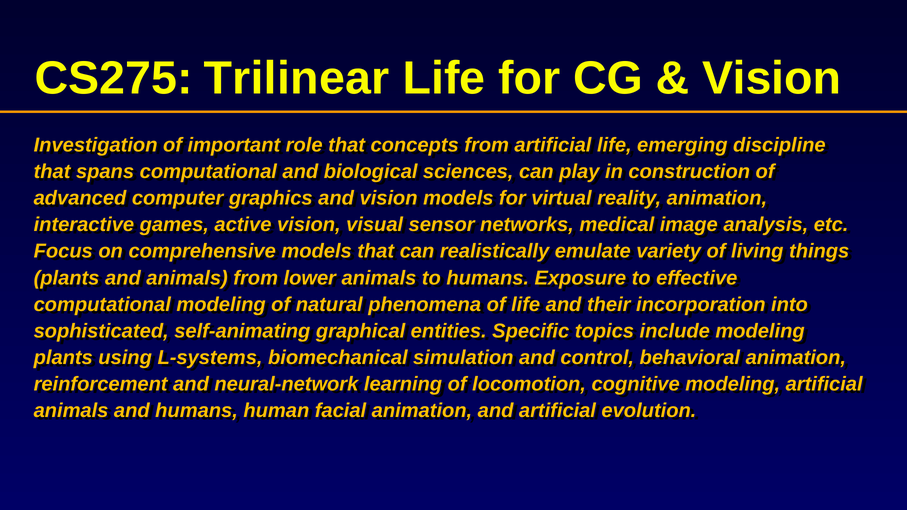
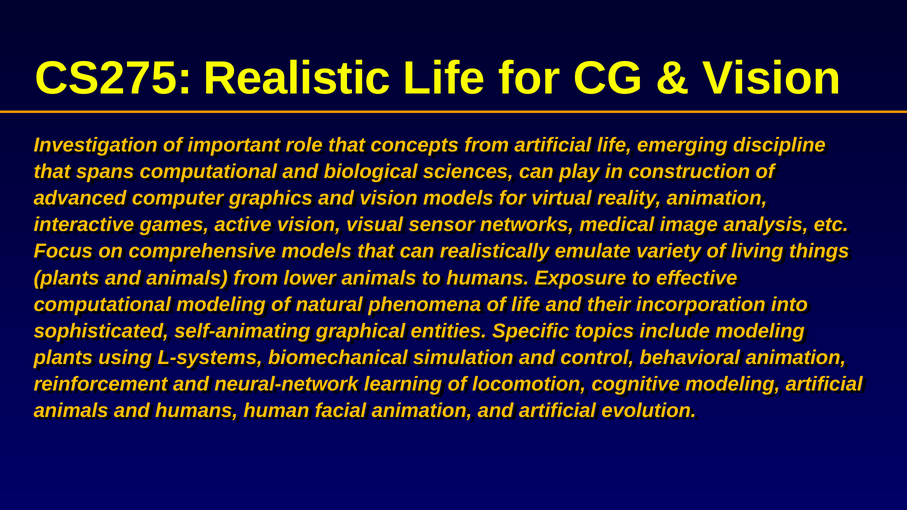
Trilinear: Trilinear -> Realistic
